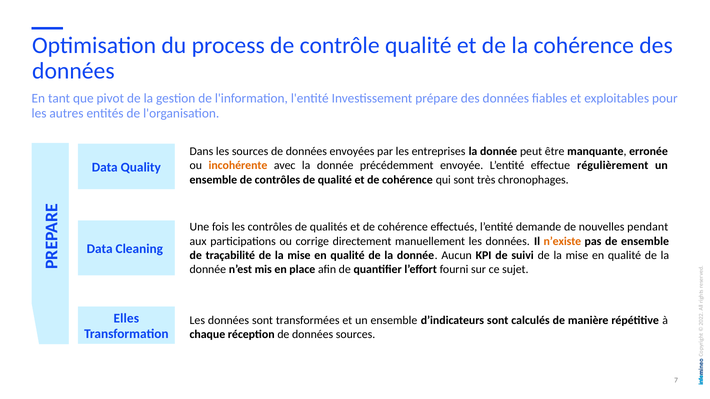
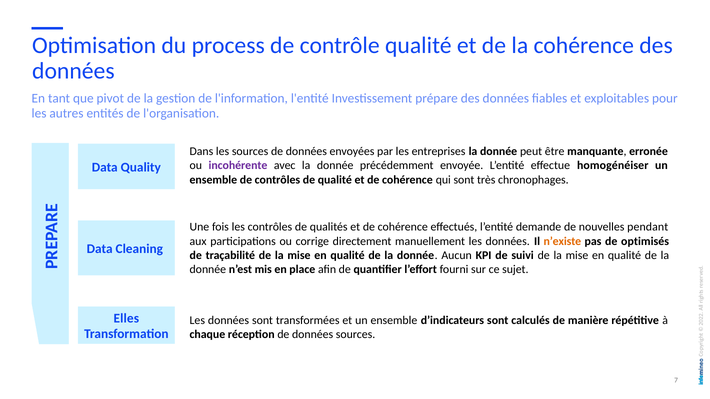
incohérente colour: orange -> purple
régulièrement: régulièrement -> homogénéiser
de ensemble: ensemble -> optimisés
